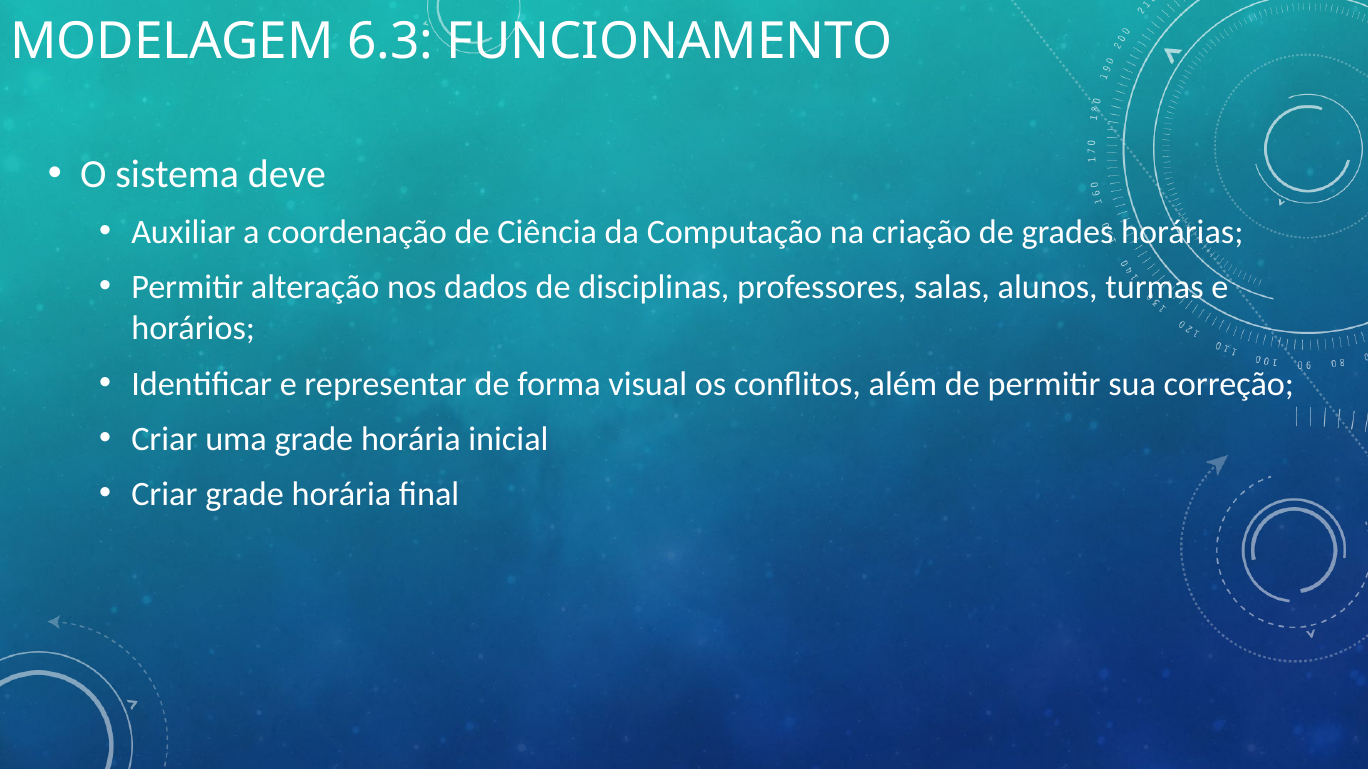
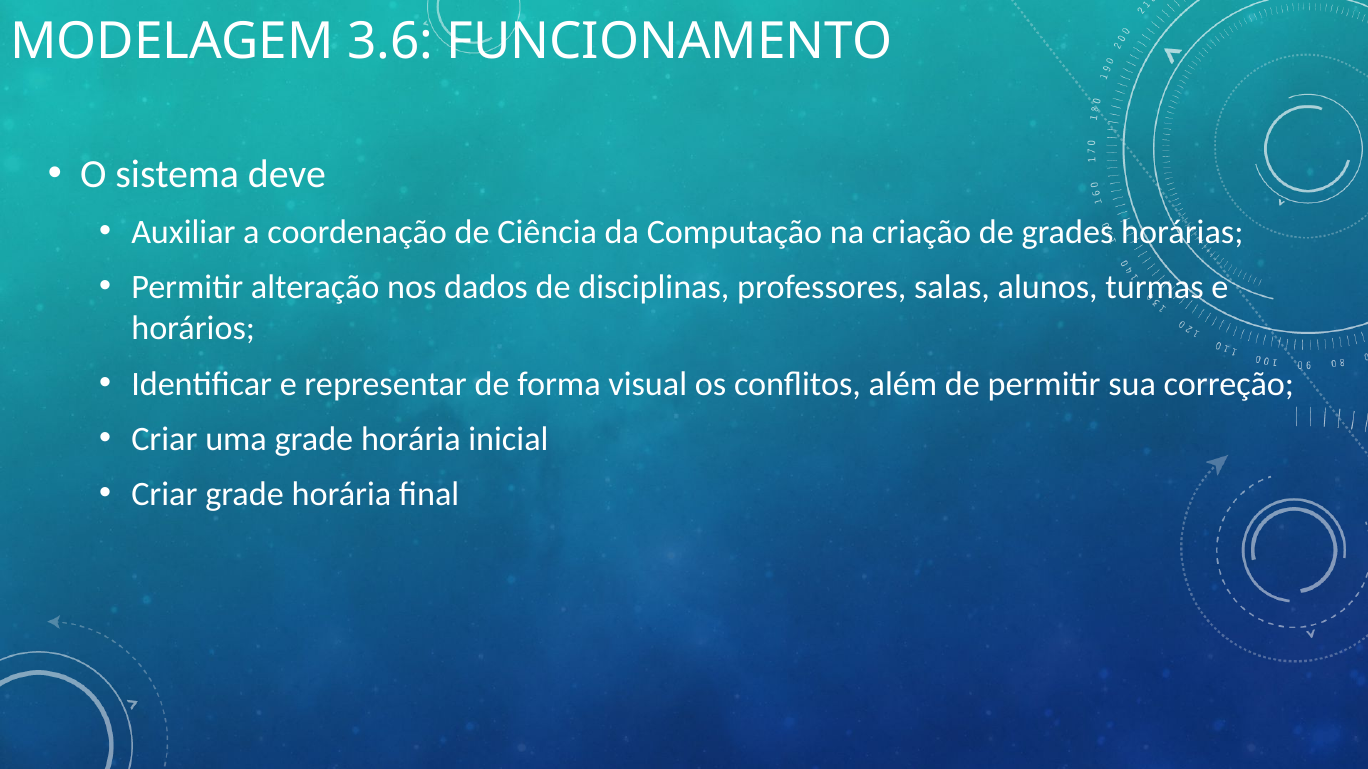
6.3: 6.3 -> 3.6
